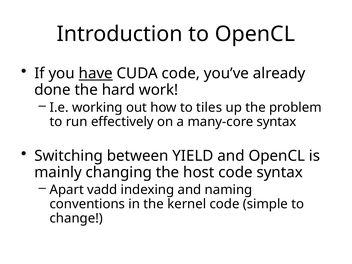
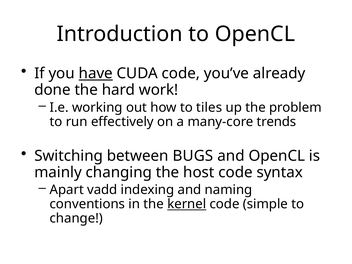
many-core syntax: syntax -> trends
YIELD: YIELD -> BUGS
kernel underline: none -> present
